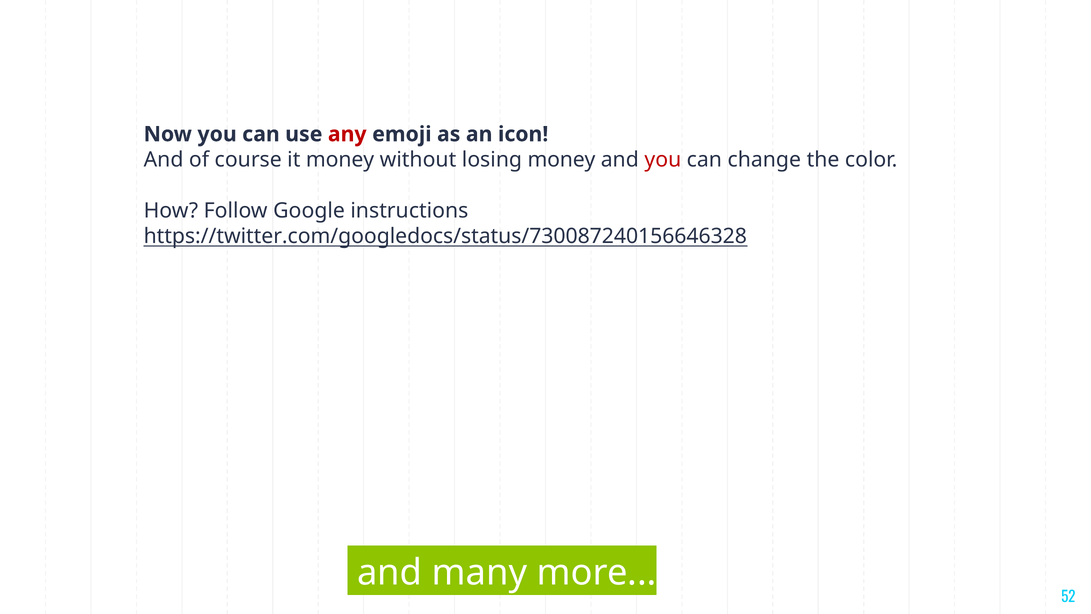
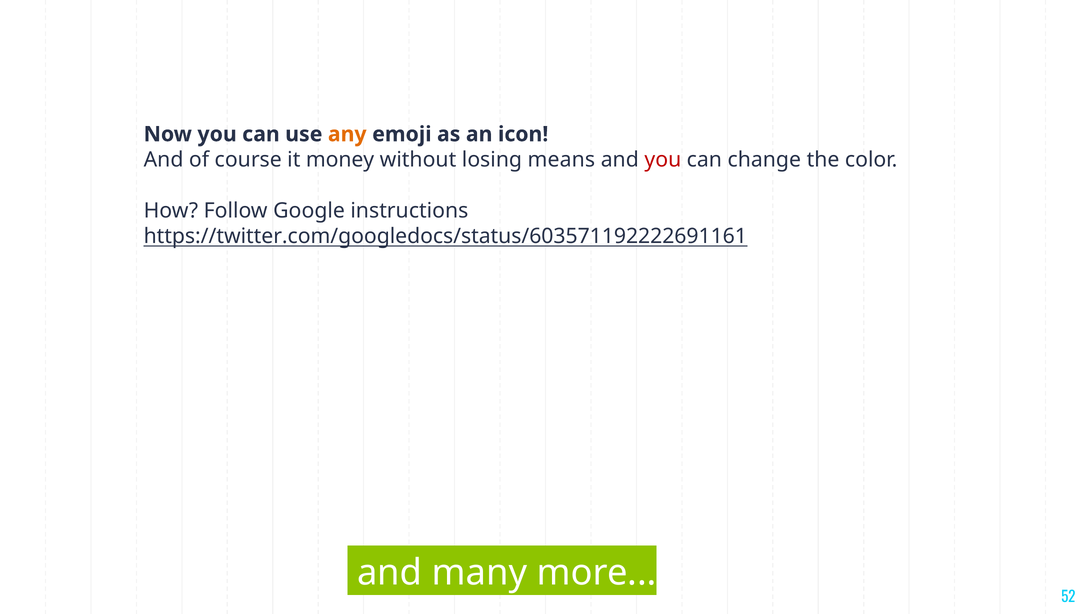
any colour: red -> orange
losing money: money -> means
https://twitter.com/googledocs/status/730087240156646328: https://twitter.com/googledocs/status/730087240156646328 -> https://twitter.com/googledocs/status/603571192222691161
